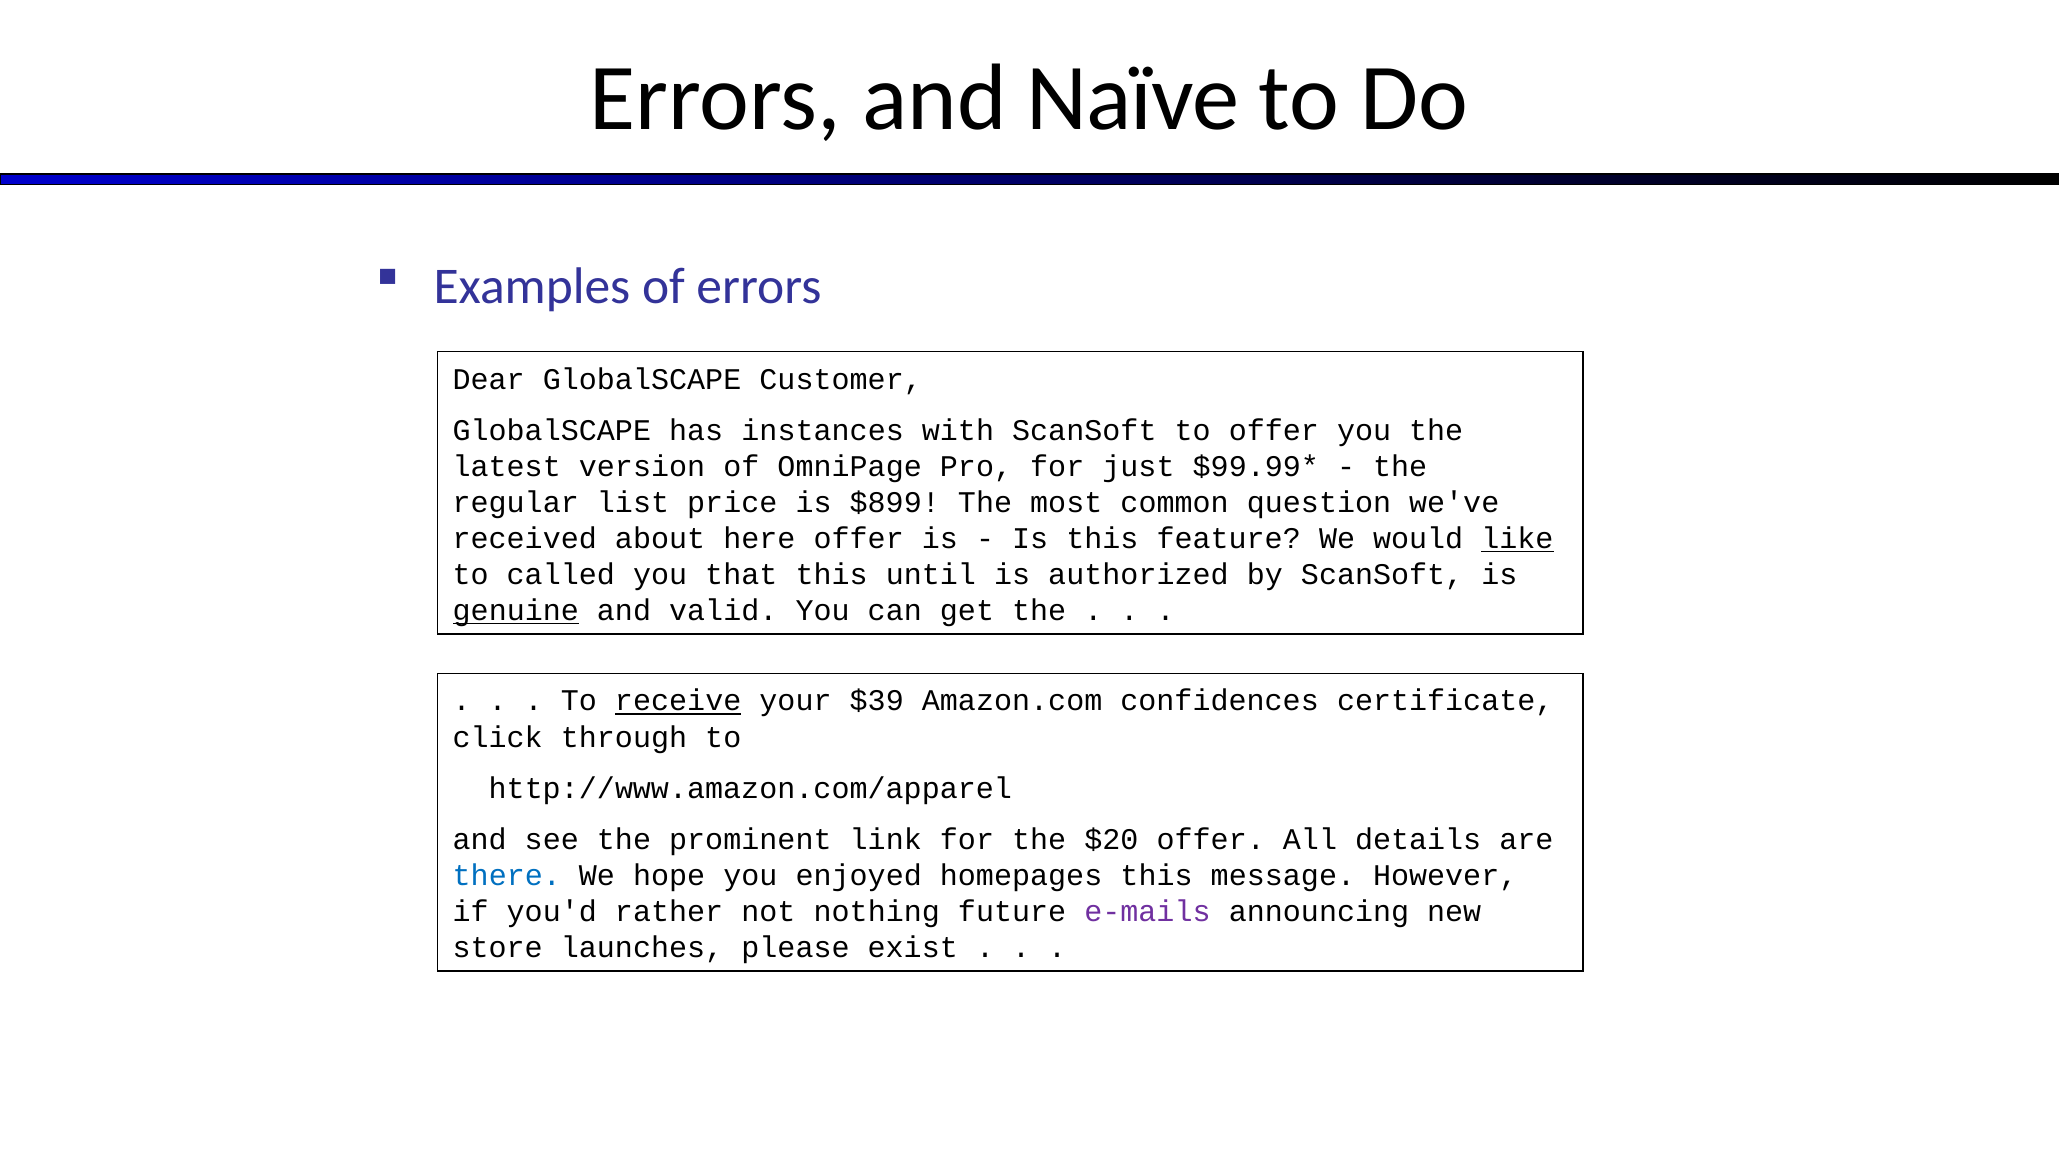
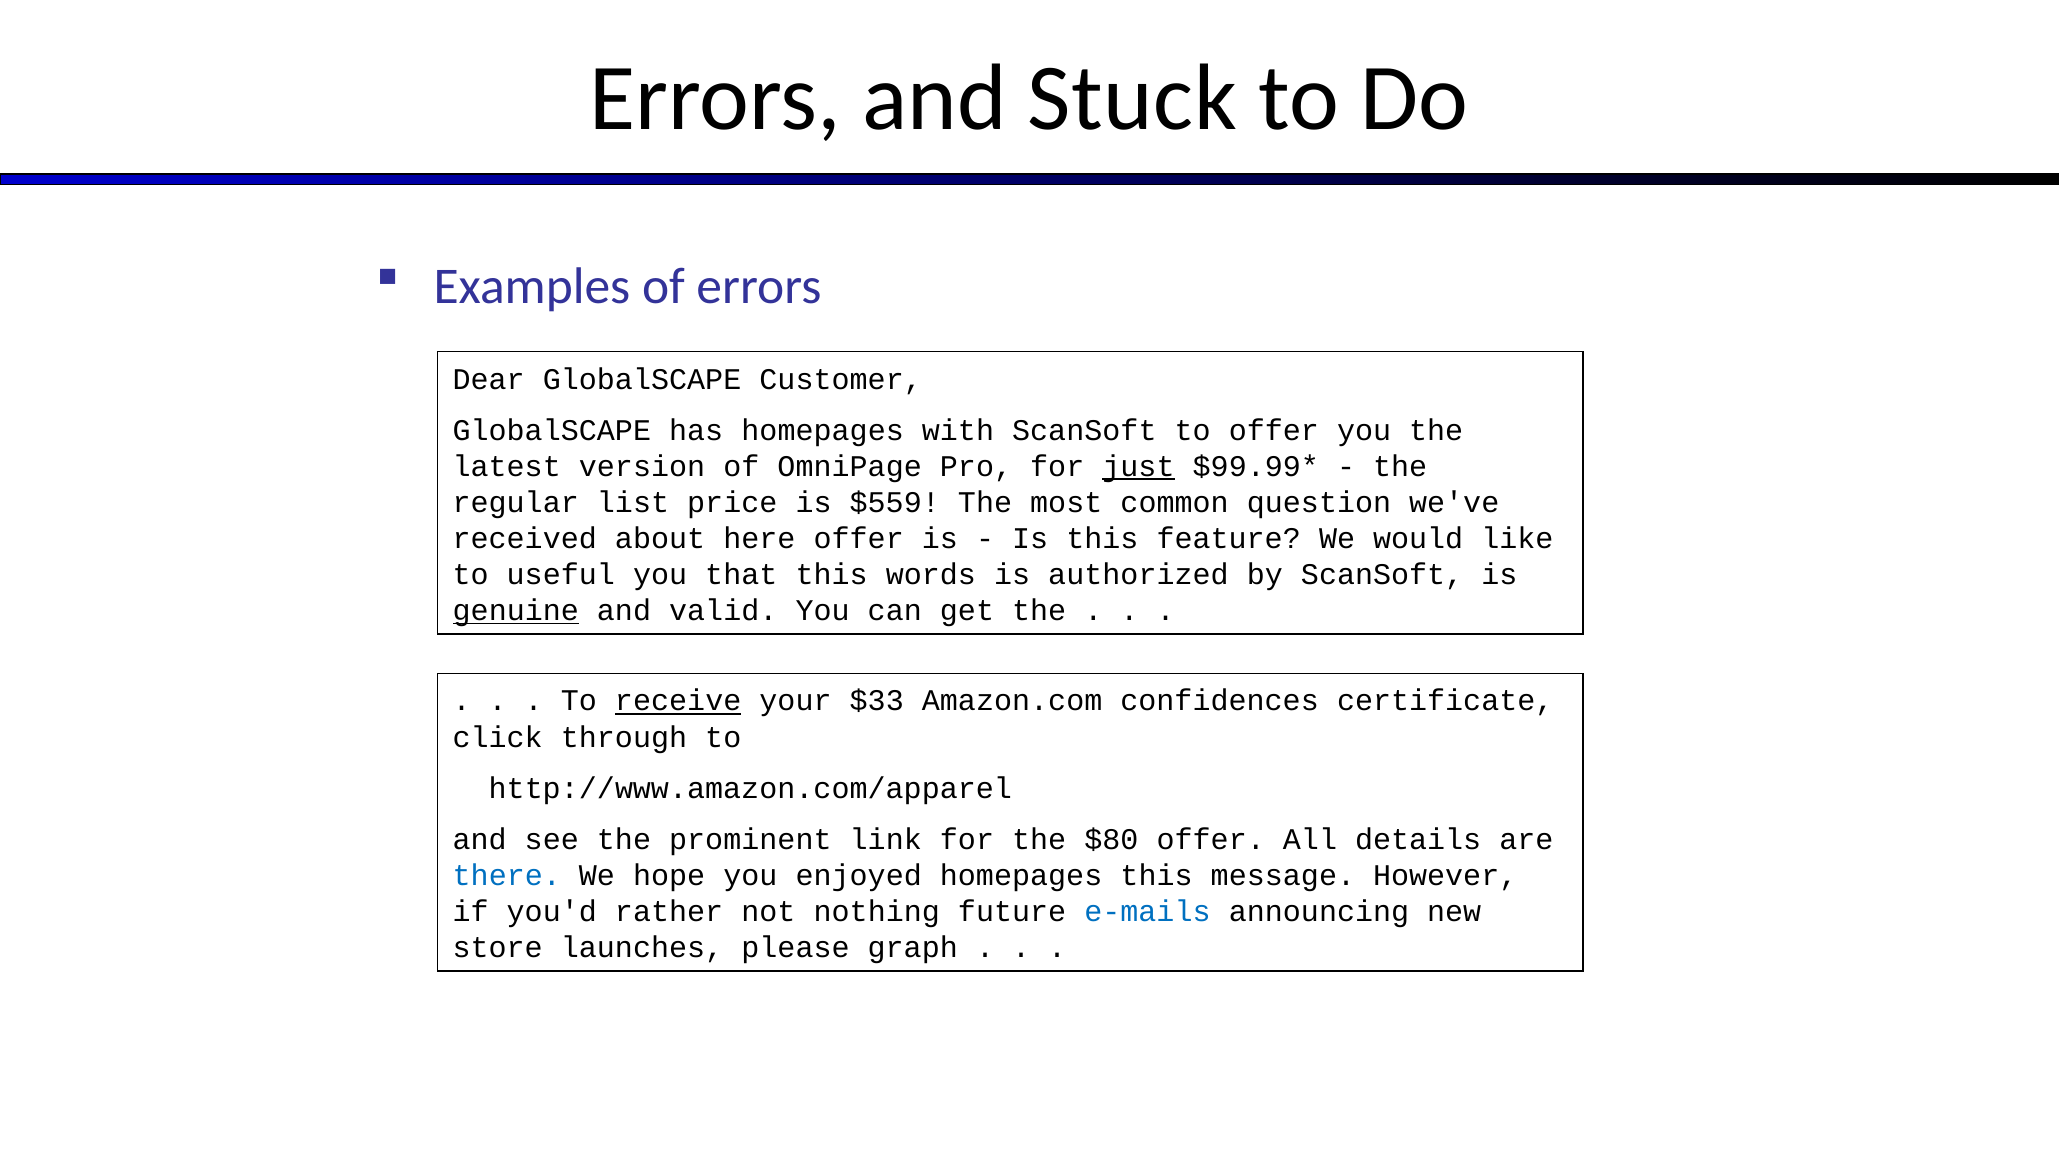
Naïve: Naïve -> Stuck
has instances: instances -> homepages
just underline: none -> present
$899: $899 -> $559
like underline: present -> none
called: called -> useful
until: until -> words
$39: $39 -> $33
$20: $20 -> $80
e-mails colour: purple -> blue
exist: exist -> graph
